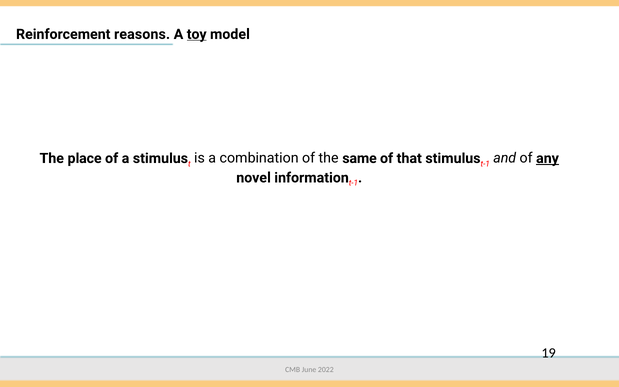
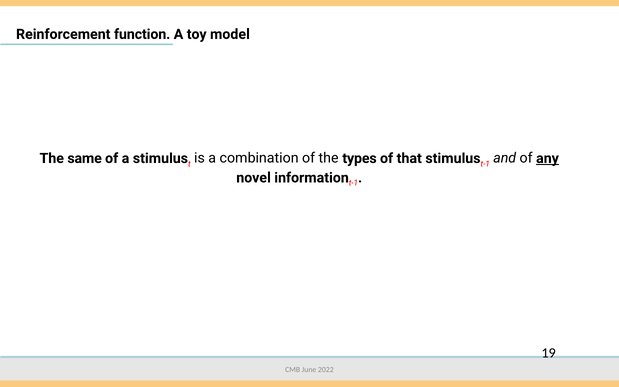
reasons: reasons -> function
toy underline: present -> none
place: place -> same
same: same -> types
